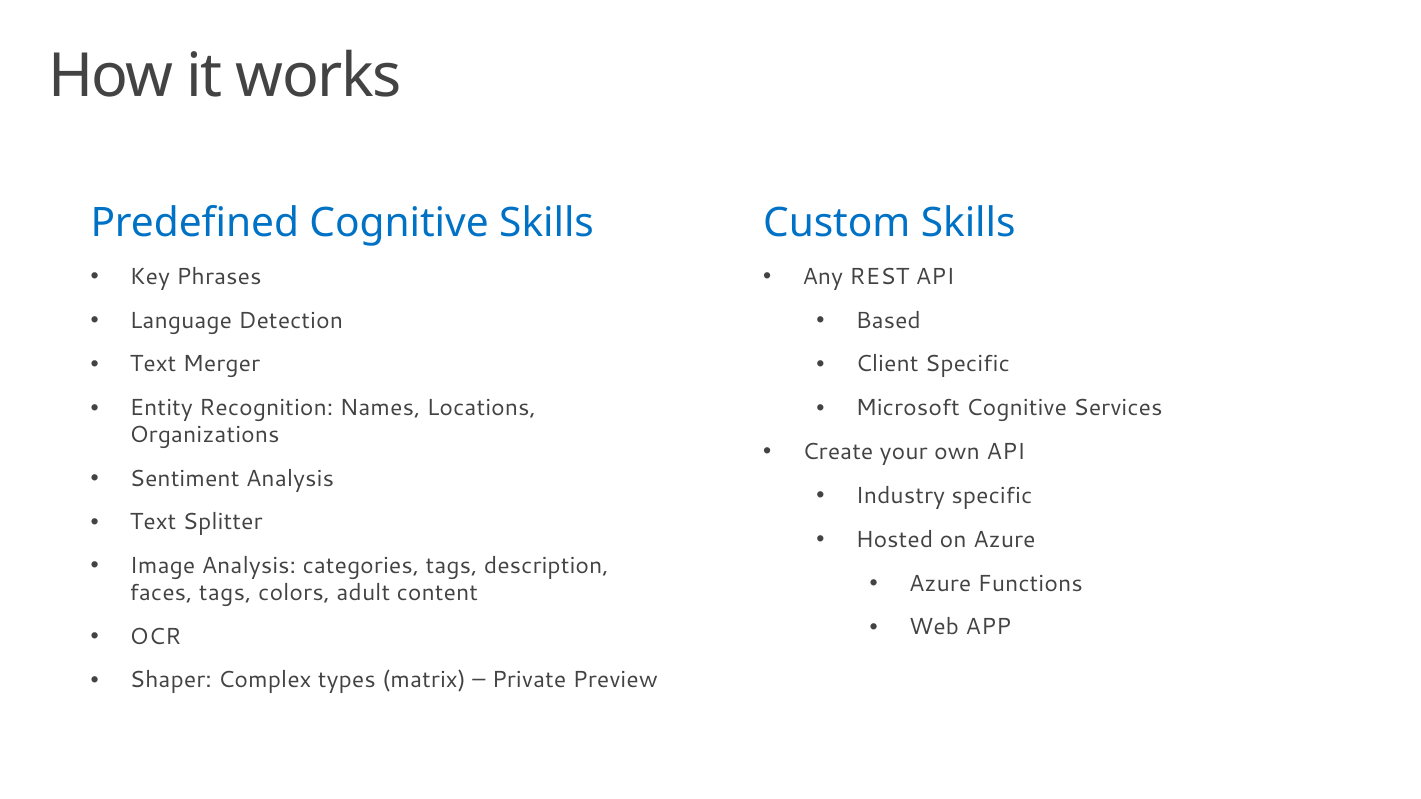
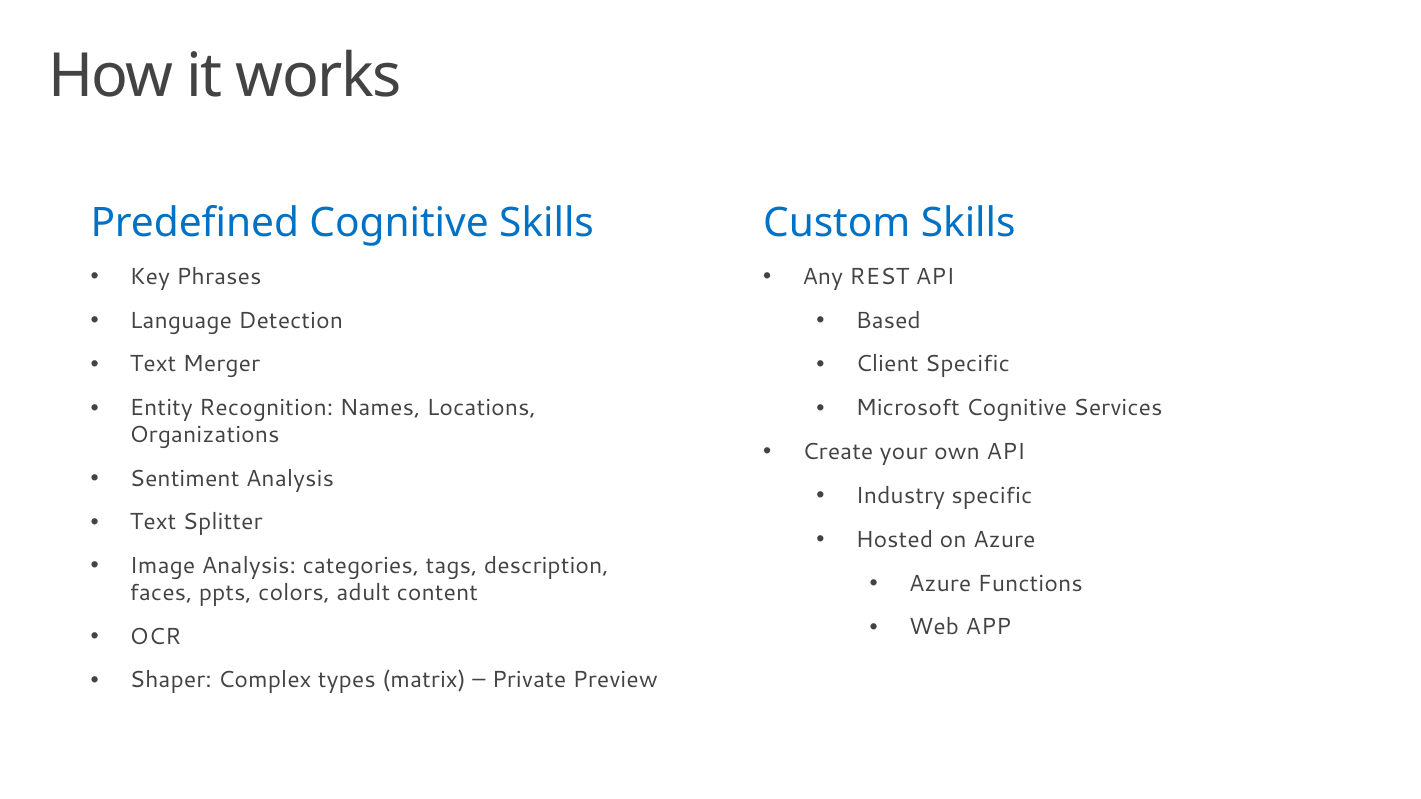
faces tags: tags -> ppts
